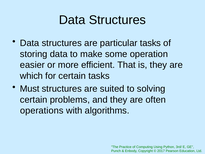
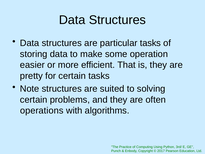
which: which -> pretty
Must: Must -> Note
